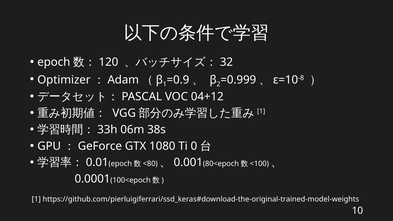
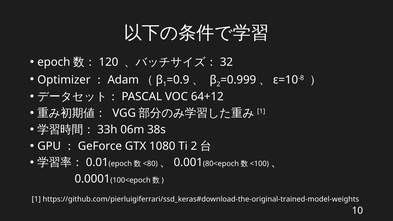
04+12: 04+12 -> 64+12
Ti 0: 0 -> 2
